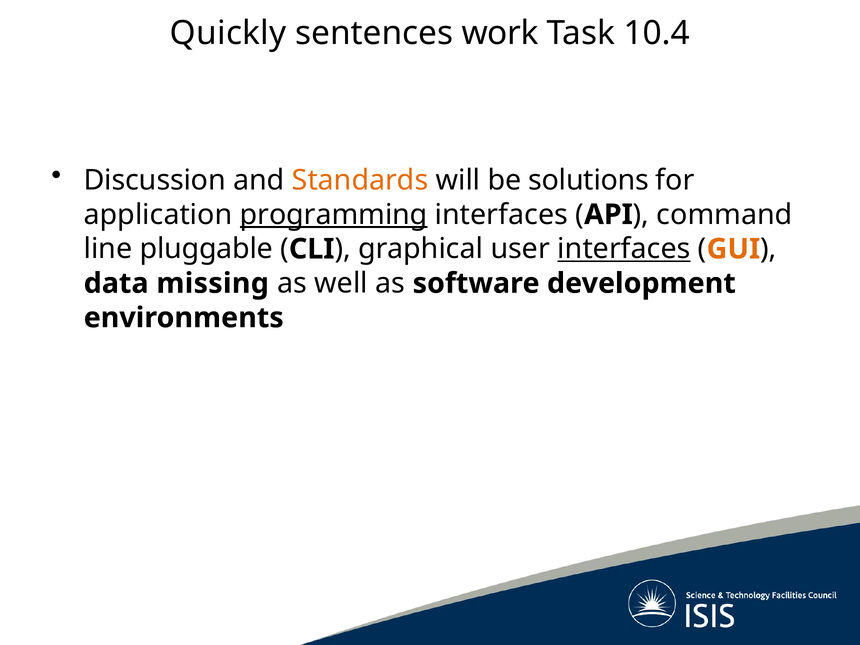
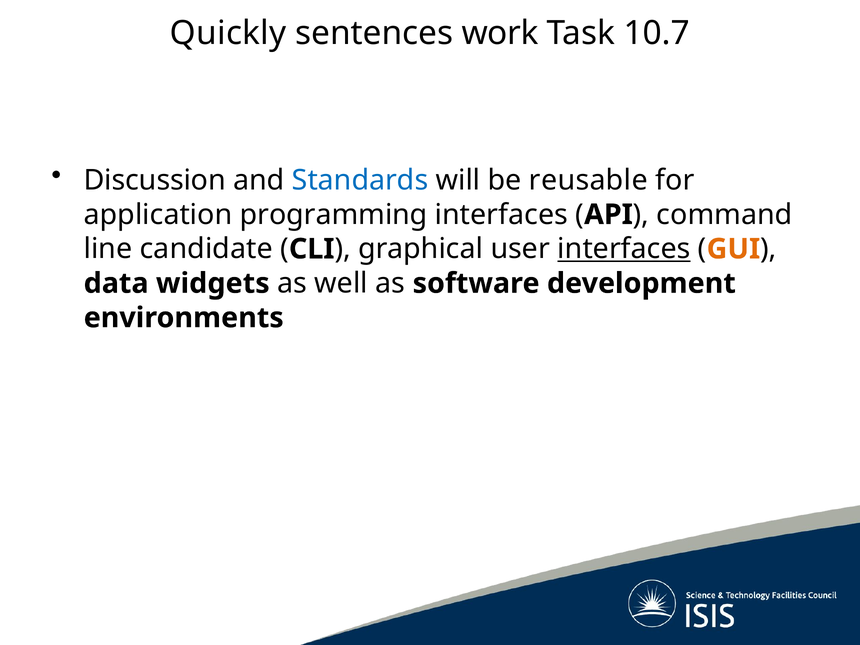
10.4: 10.4 -> 10.7
Standards colour: orange -> blue
solutions: solutions -> reusable
programming underline: present -> none
pluggable: pluggable -> candidate
missing: missing -> widgets
